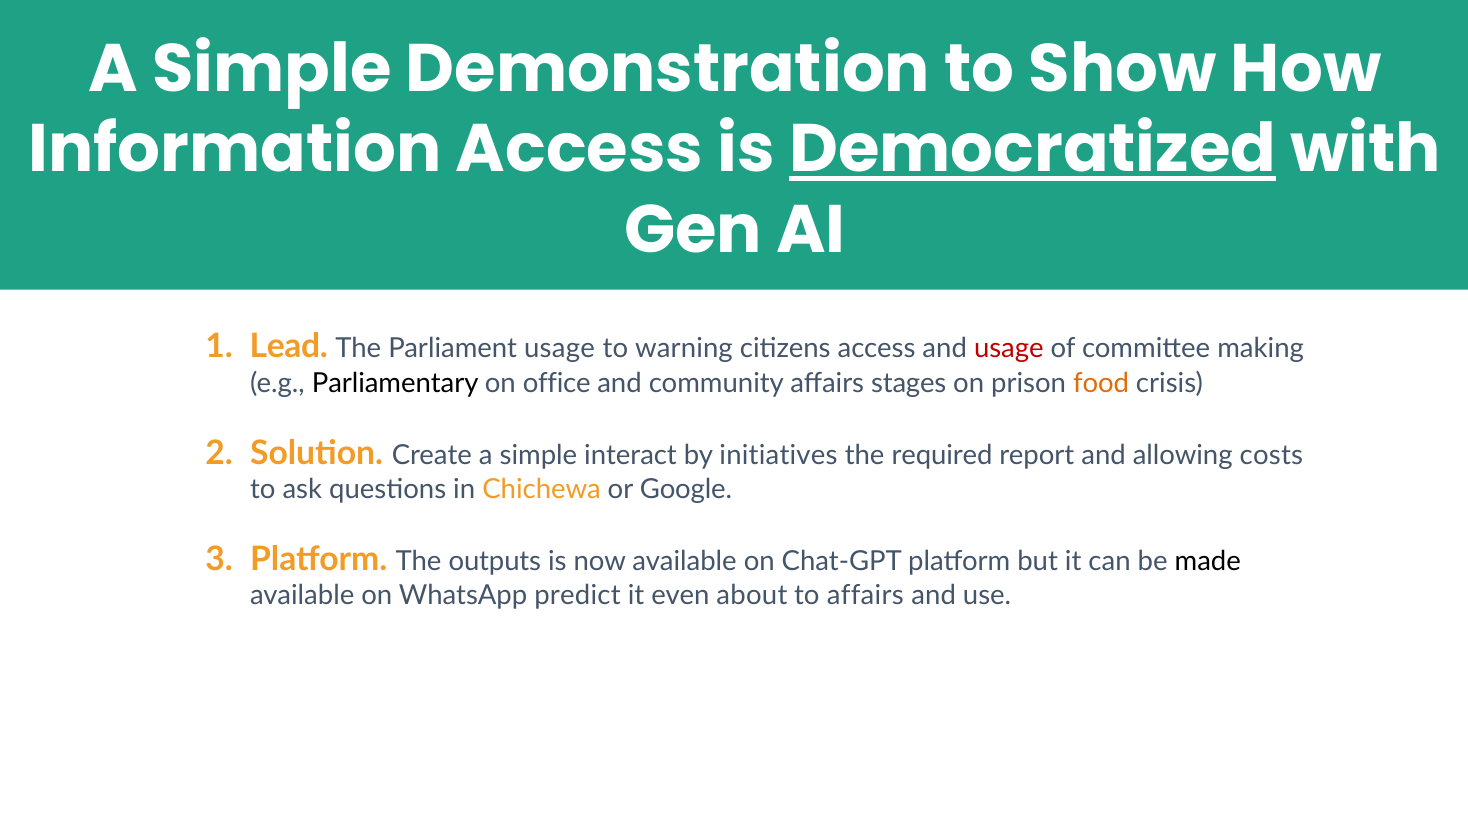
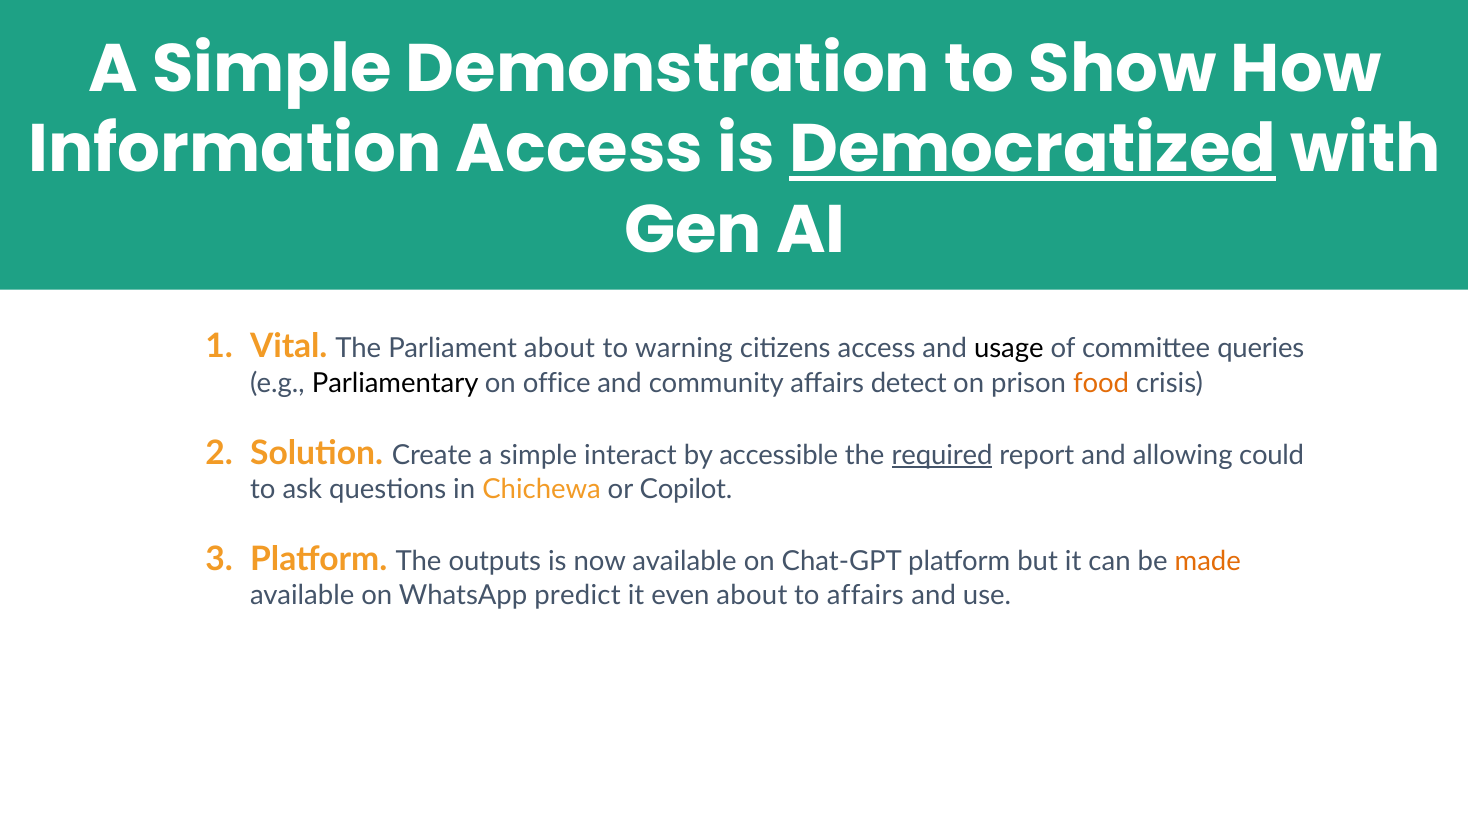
Lead: Lead -> Vital
Parliament usage: usage -> about
usage at (1009, 349) colour: red -> black
making: making -> queries
stages: stages -> detect
initiatives: initiatives -> accessible
required underline: none -> present
costs: costs -> could
Google: Google -> Copilot
made colour: black -> orange
